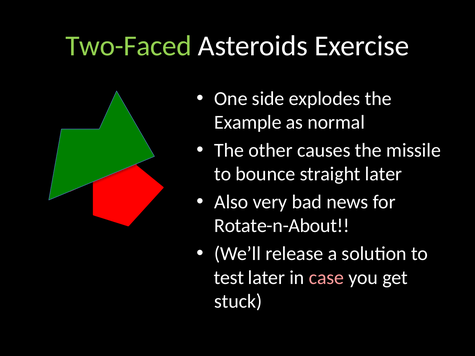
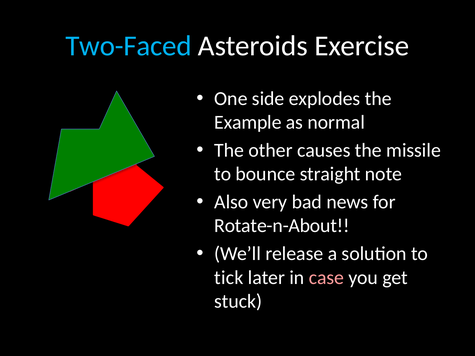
Two-Faced colour: light green -> light blue
straight later: later -> note
test: test -> tick
